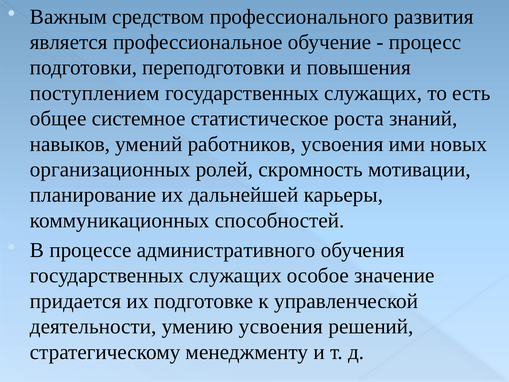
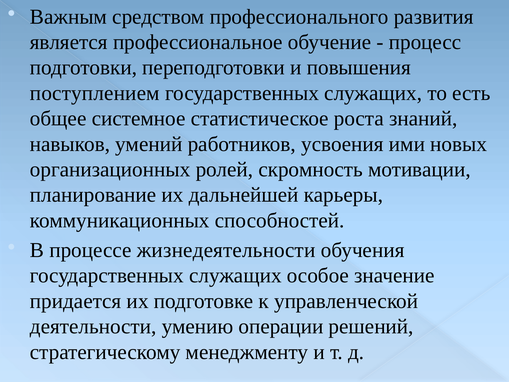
административного: административного -> жизнедеятельности
умению усвоения: усвоения -> операции
